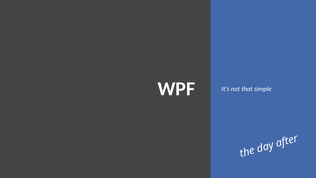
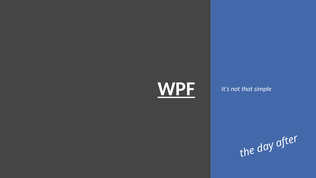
WPF underline: none -> present
